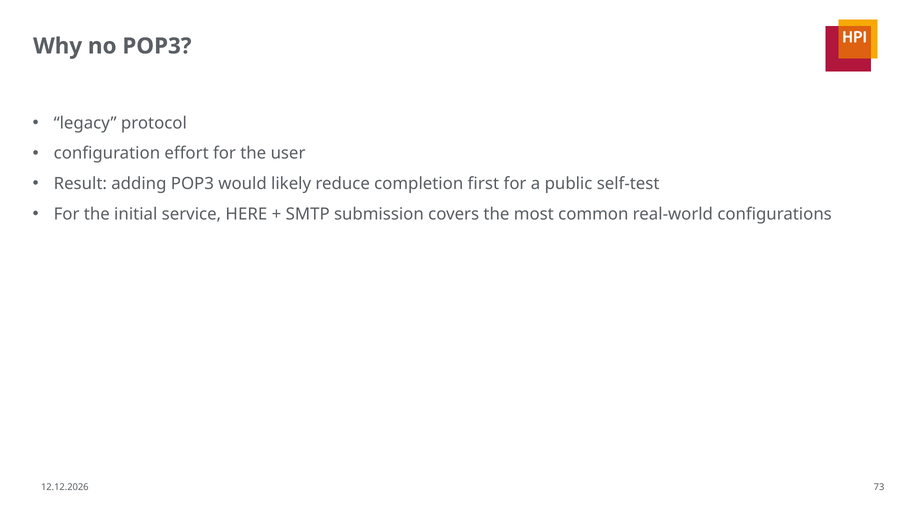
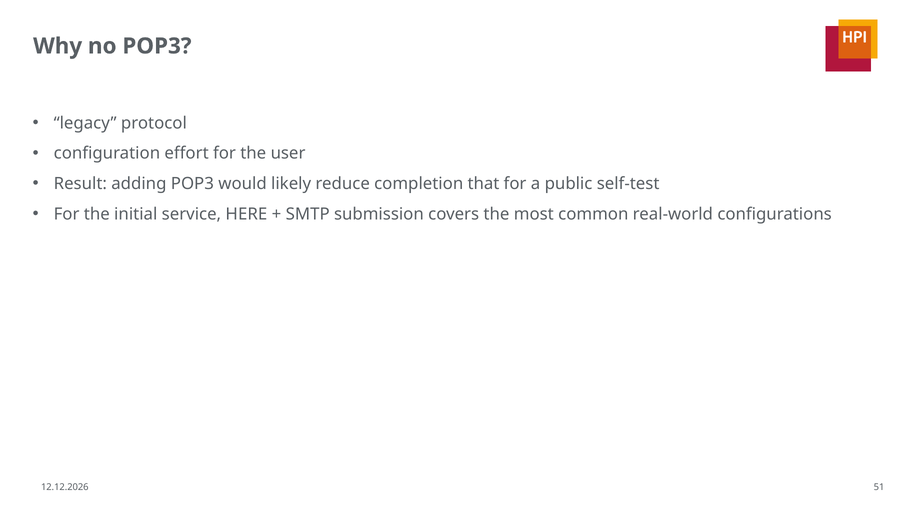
first: first -> that
73: 73 -> 51
